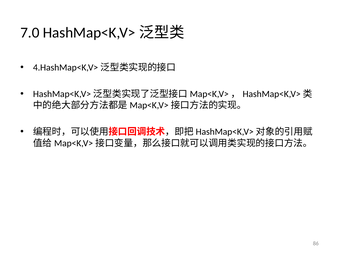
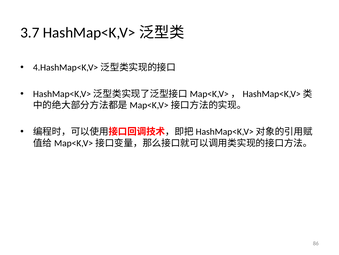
7.0: 7.0 -> 3.7
